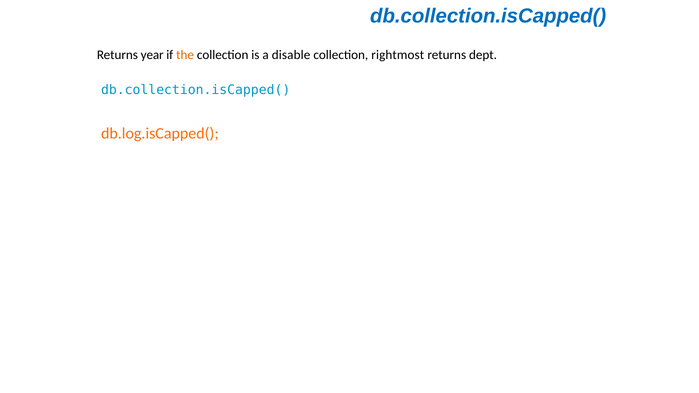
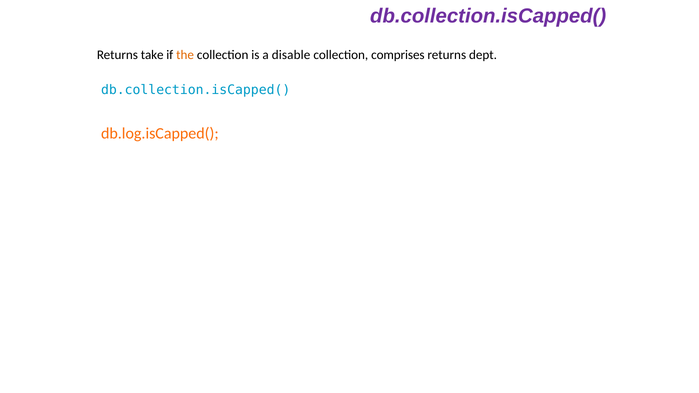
db.collection.isCapped( at (488, 16) colour: blue -> purple
year: year -> take
rightmost: rightmost -> comprises
